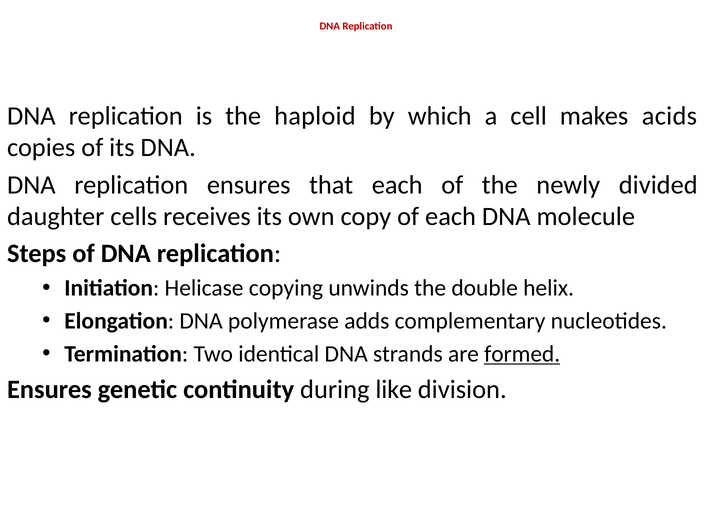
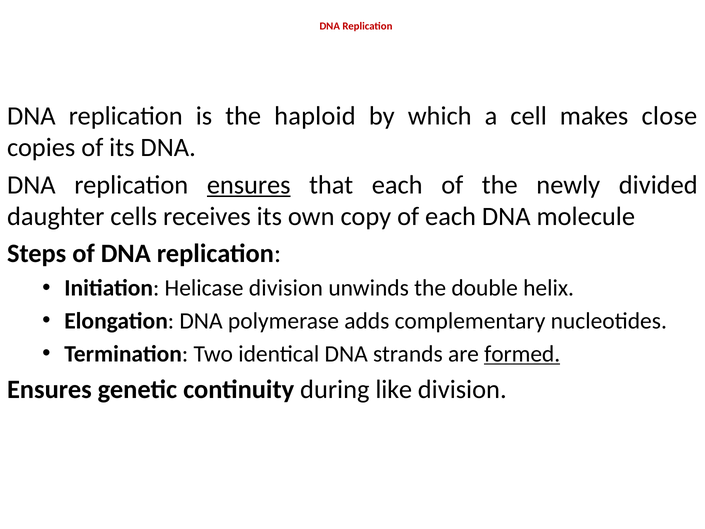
acids: acids -> close
ensures at (249, 185) underline: none -> present
Helicase copying: copying -> division
